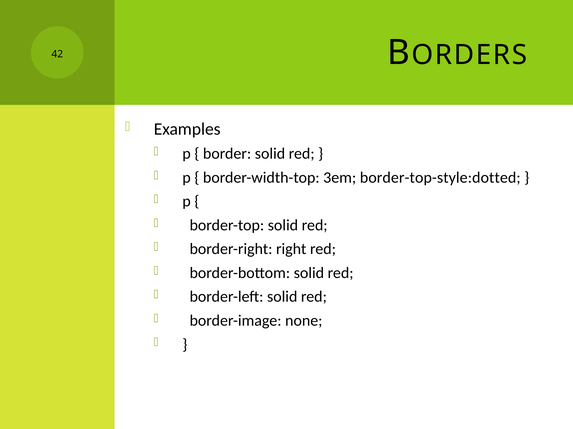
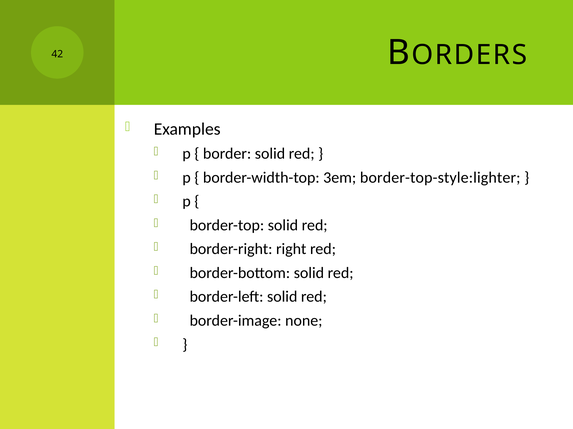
border-top-style:dotted: border-top-style:dotted -> border-top-style:lighter
